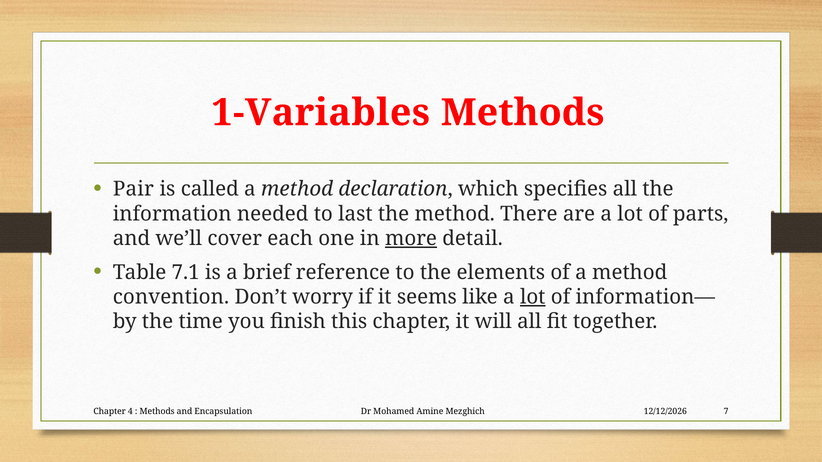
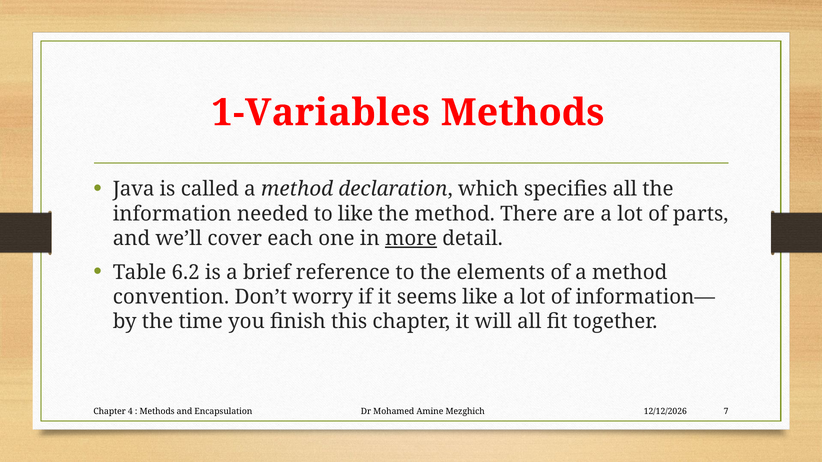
Pair: Pair -> Java
to last: last -> like
7.1: 7.1 -> 6.2
lot at (533, 297) underline: present -> none
